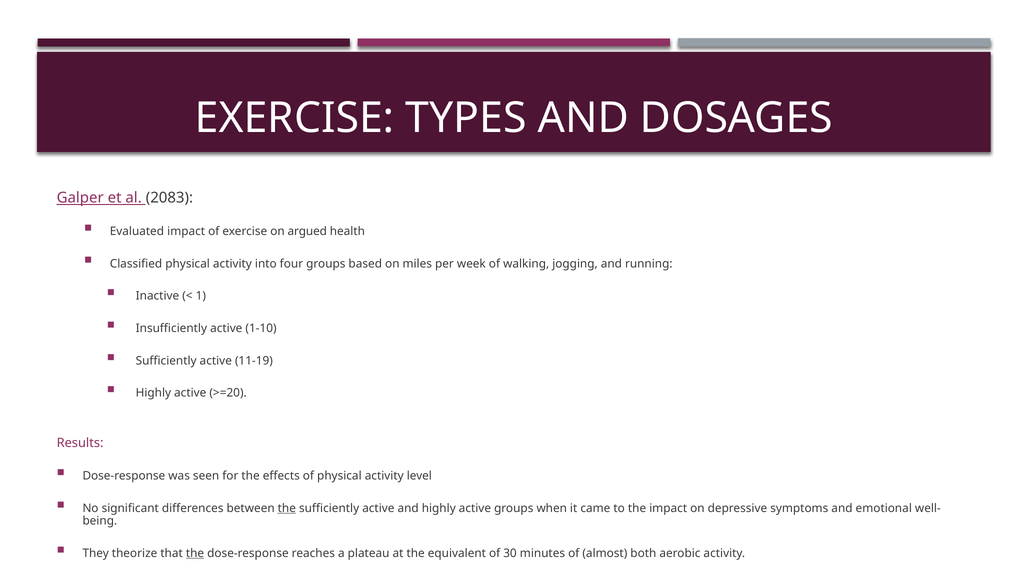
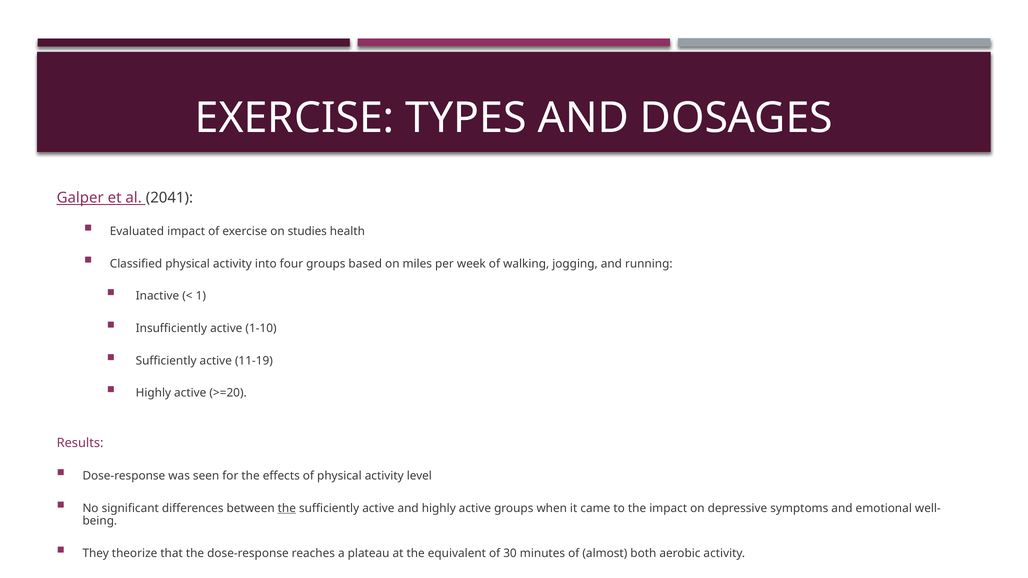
2083: 2083 -> 2041
argued: argued -> studies
the at (195, 554) underline: present -> none
